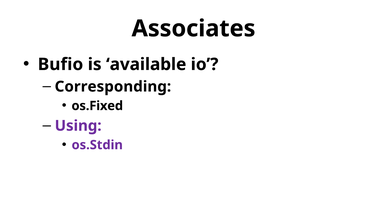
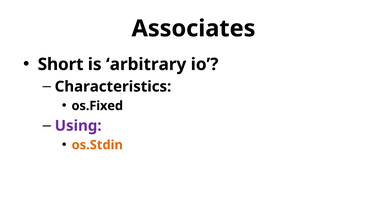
Bufio: Bufio -> Short
available: available -> arbitrary
Corresponding: Corresponding -> Characteristics
os.Stdin colour: purple -> orange
